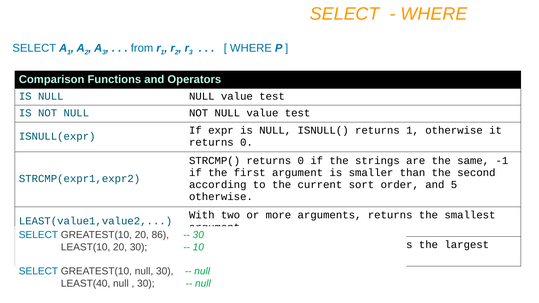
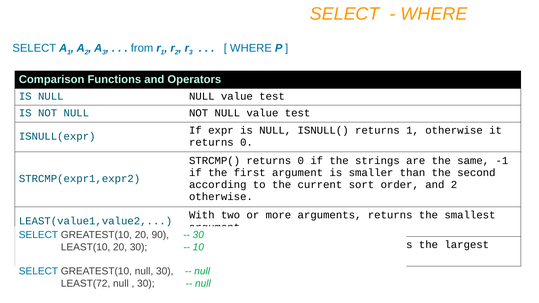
and 5: 5 -> 2
86: 86 -> 90
LEAST(40: LEAST(40 -> LEAST(72
